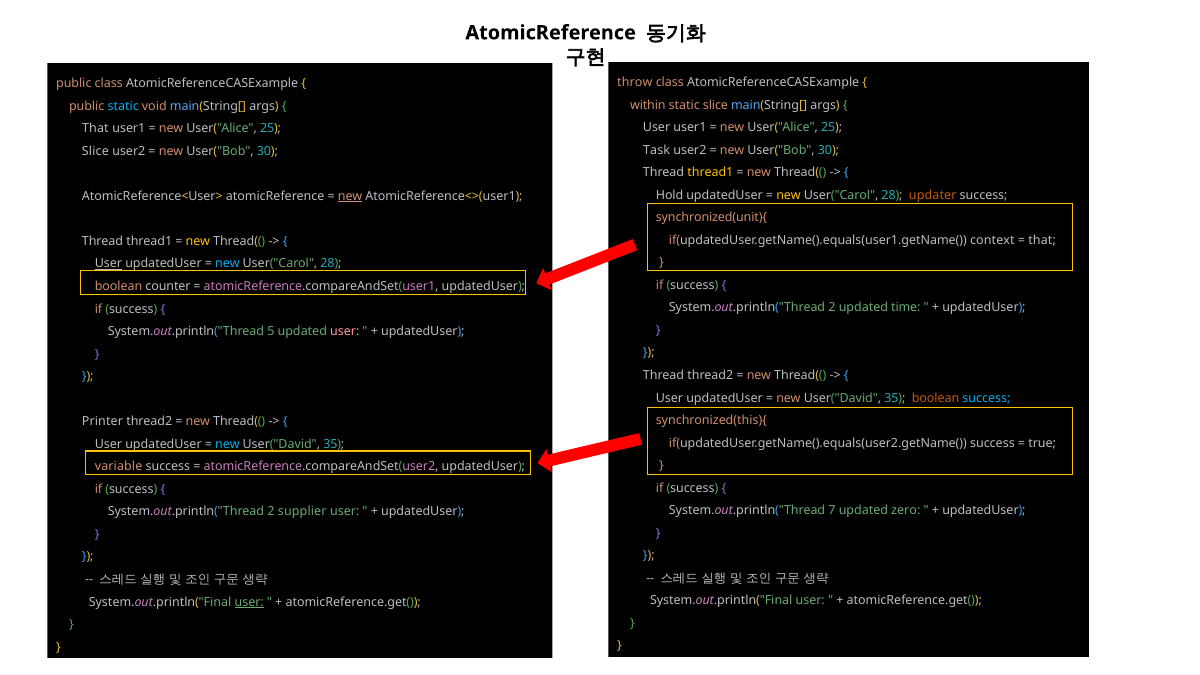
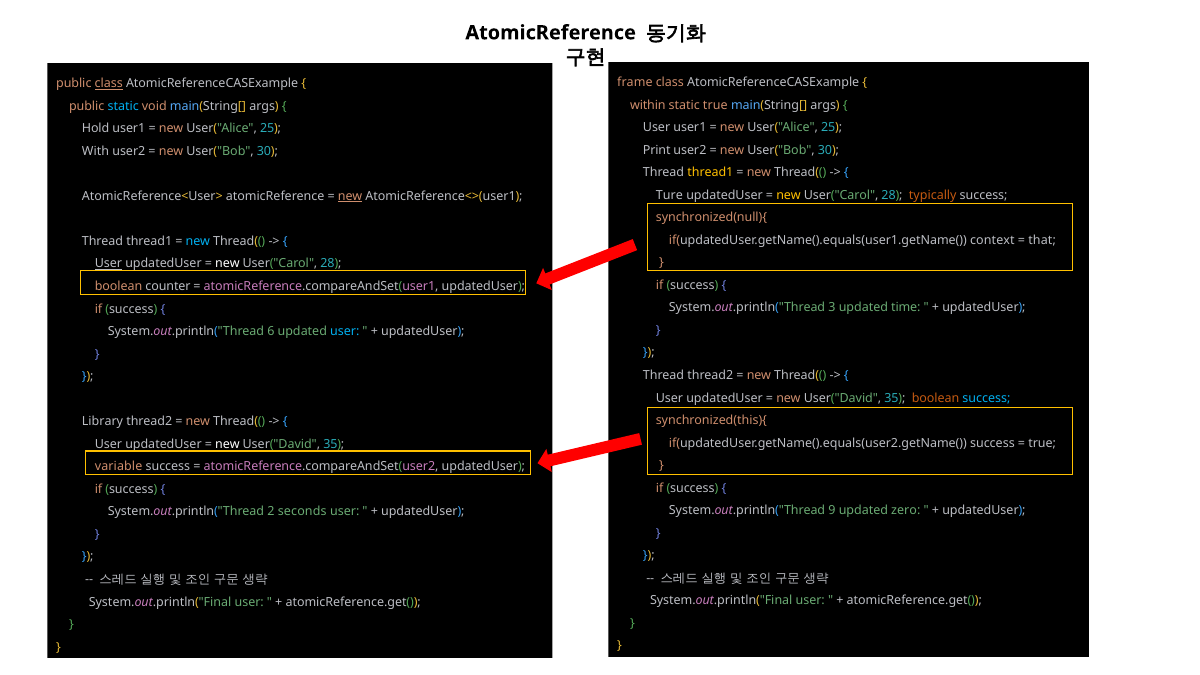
throw: throw -> frame
class at (109, 84) underline: none -> present
static slice: slice -> true
That at (95, 129): That -> Hold
Task: Task -> Print
Slice at (95, 151): Slice -> With
Hold: Hold -> Ture
updater: updater -> typically
synchronized(unit){: synchronized(unit){ -> synchronized(null){
new at (198, 241) colour: yellow -> light blue
new at (227, 264) colour: light blue -> white
2 at (832, 308): 2 -> 3
5: 5 -> 6
user at (345, 331) colour: pink -> light blue
Printer: Printer -> Library
new at (227, 444) colour: light blue -> white
7: 7 -> 9
supplier: supplier -> seconds
user at (249, 602) underline: present -> none
